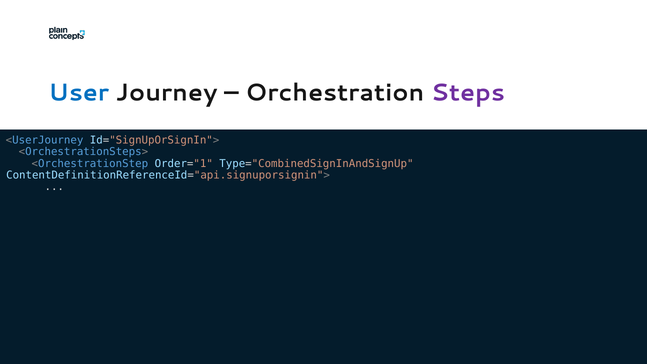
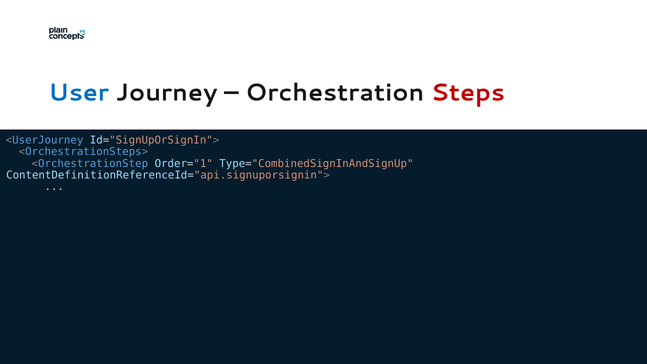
Steps colour: purple -> red
